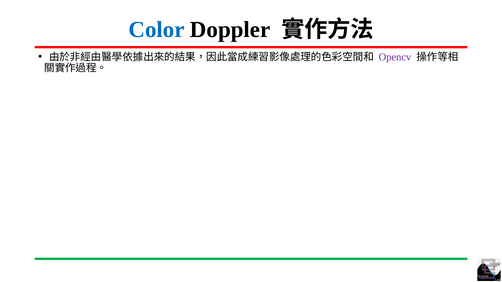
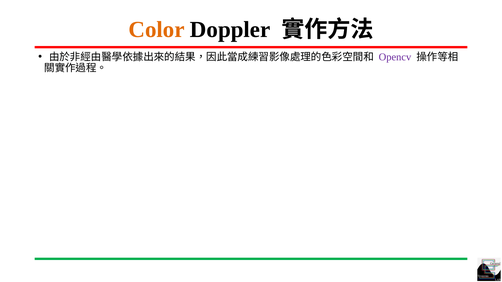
Color colour: blue -> orange
